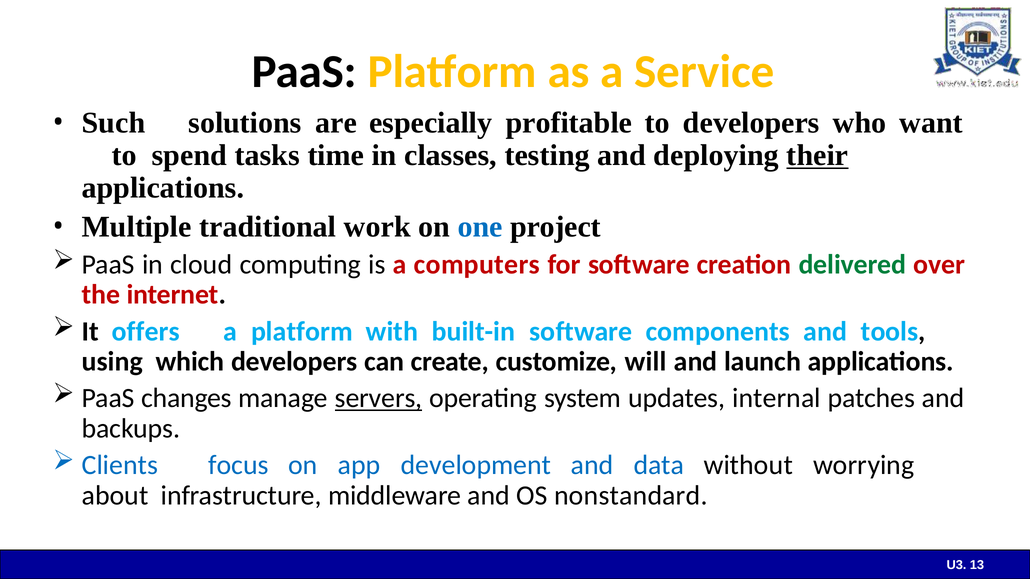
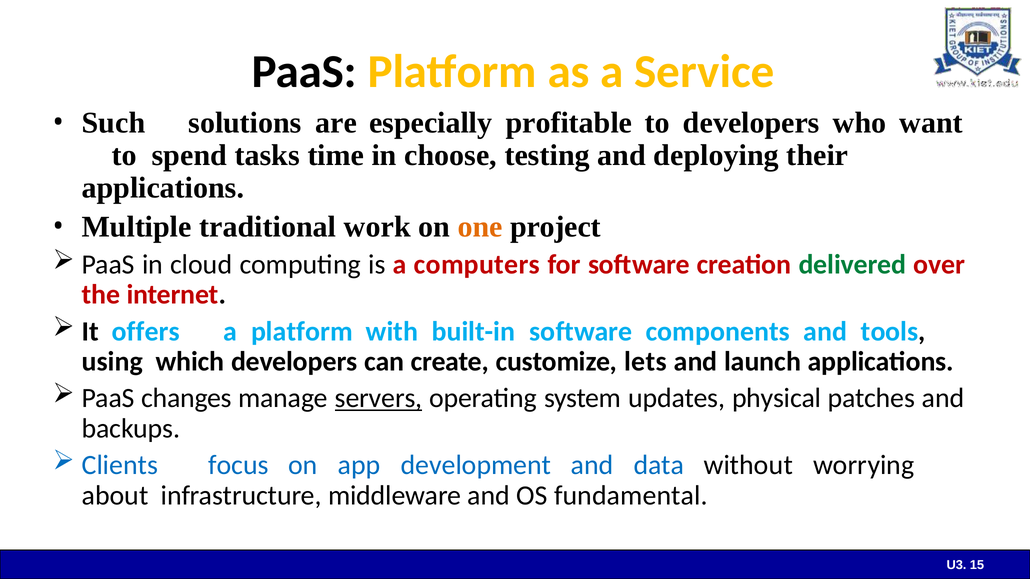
classes: classes -> choose
their underline: present -> none
one colour: blue -> orange
will: will -> lets
internal: internal -> physical
nonstandard: nonstandard -> fundamental
13: 13 -> 15
